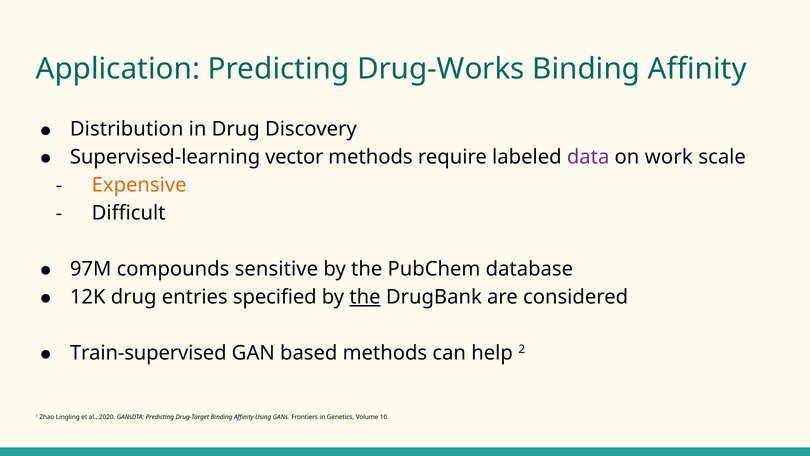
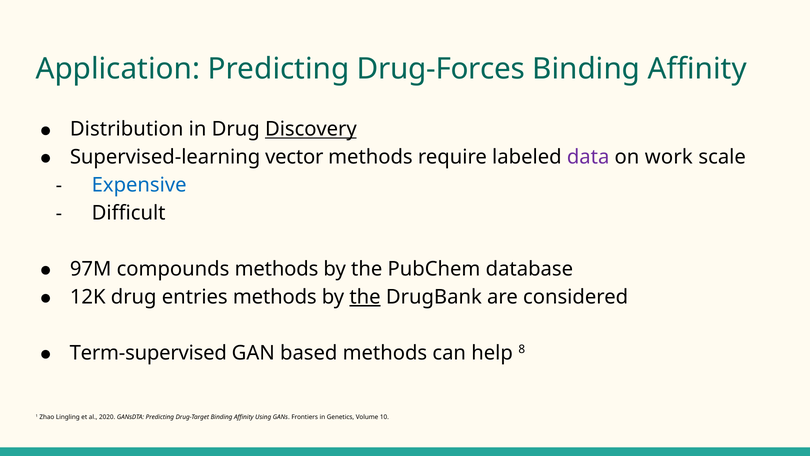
Drug-Works: Drug-Works -> Drug-Forces
Discovery underline: none -> present
Expensive colour: orange -> blue
compounds sensitive: sensitive -> methods
entries specified: specified -> methods
Train-supervised: Train-supervised -> Term-supervised
2: 2 -> 8
